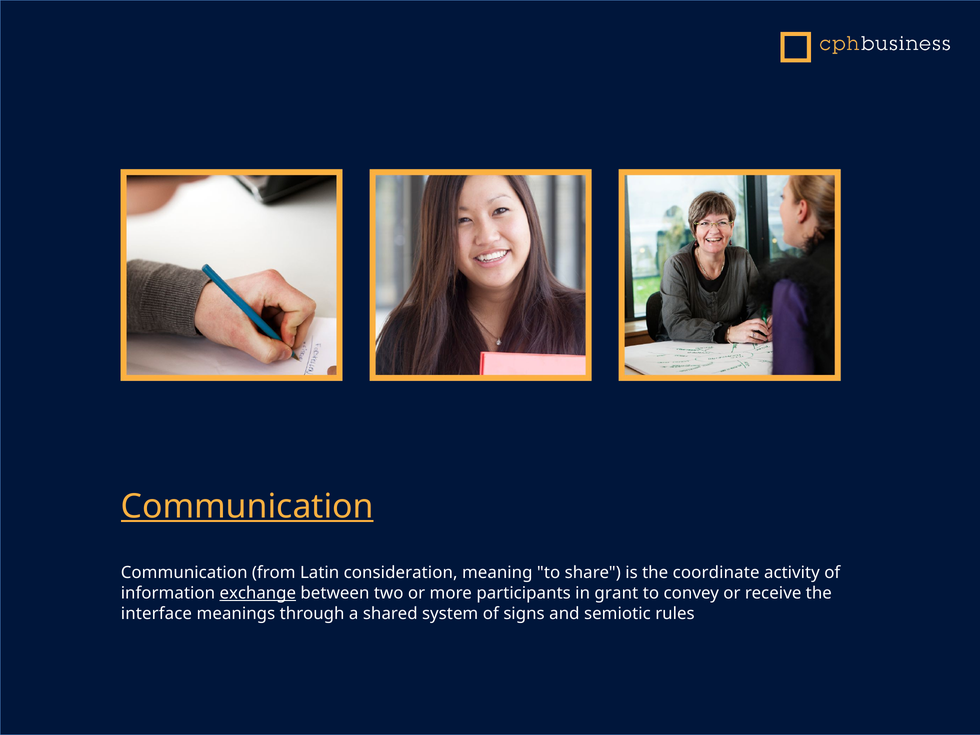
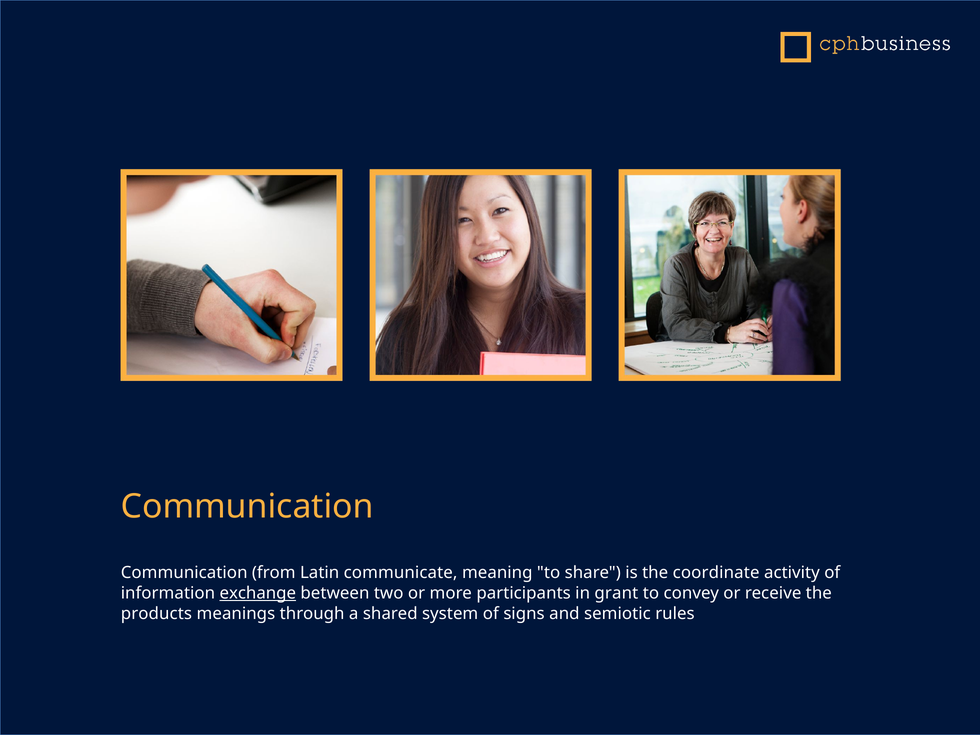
Communication at (247, 506) underline: present -> none
consideration: consideration -> communicate
interface: interface -> products
